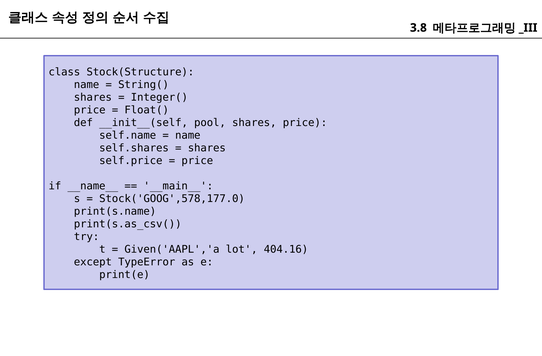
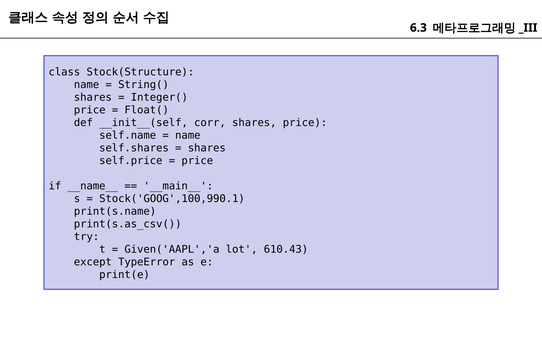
3.8: 3.8 -> 6.3
pool: pool -> corr
Stock('GOOG',578,177.0: Stock('GOOG',578,177.0 -> Stock('GOOG',100,990.1
404.16: 404.16 -> 610.43
